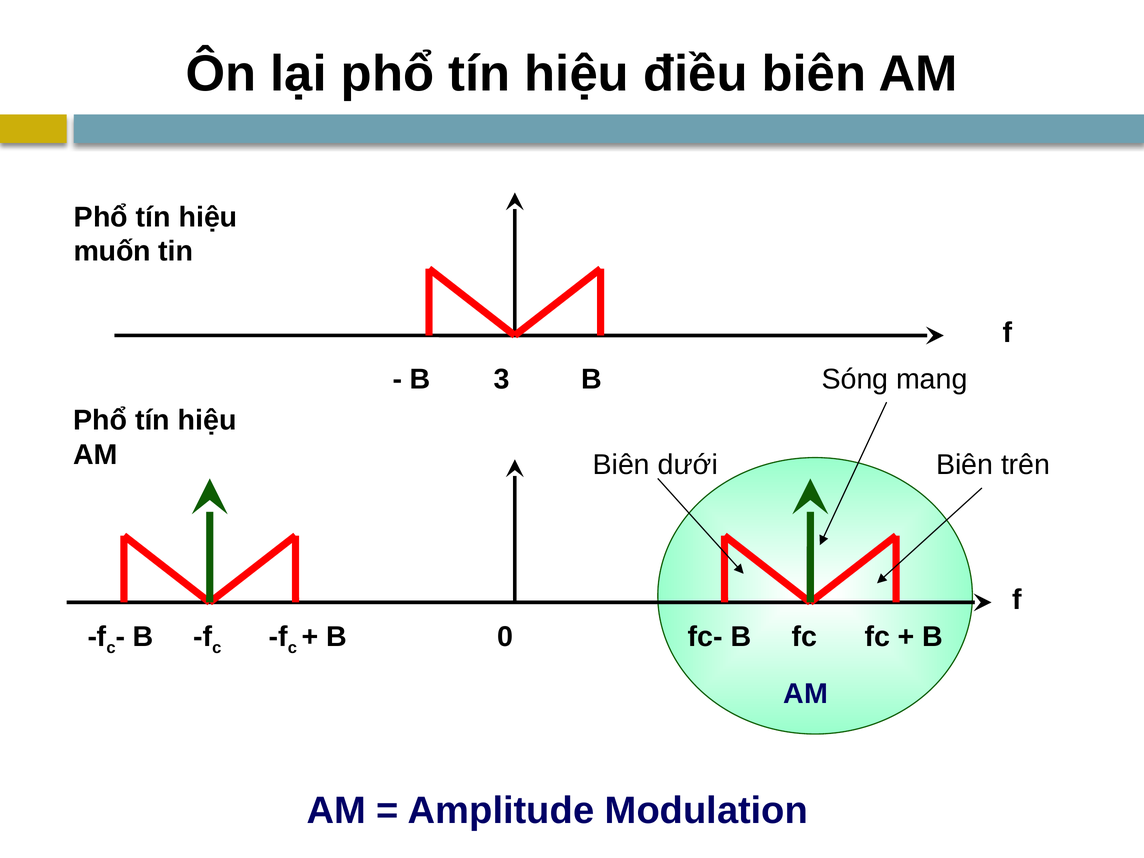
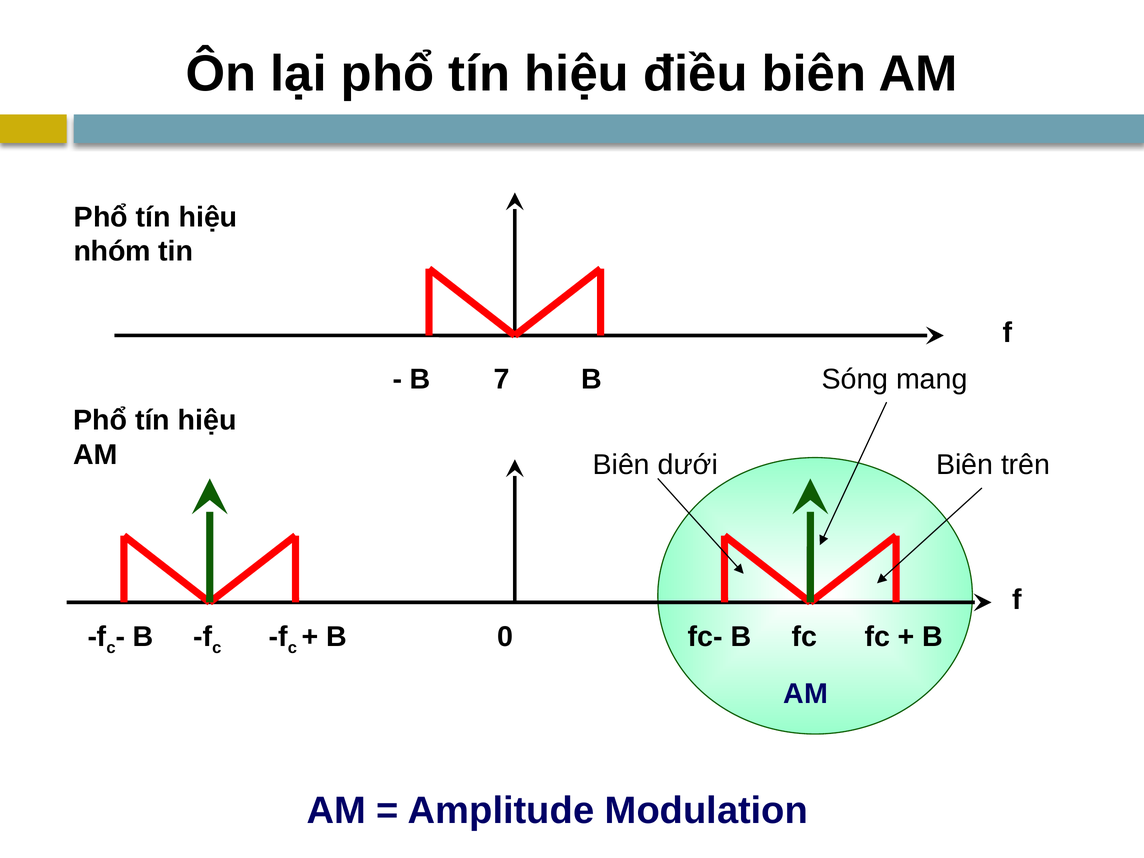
muốn: muốn -> nhóm
3: 3 -> 7
